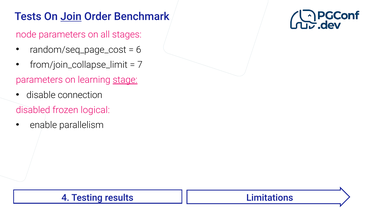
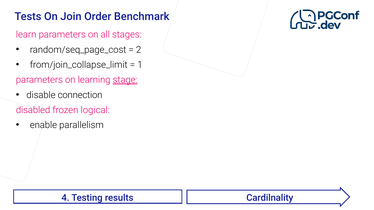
Join underline: present -> none
node: node -> learn
6: 6 -> 2
7: 7 -> 1
Limitations: Limitations -> Cardilnality
